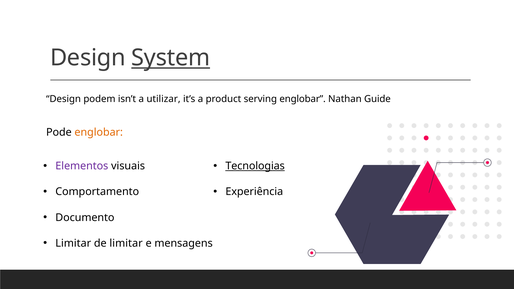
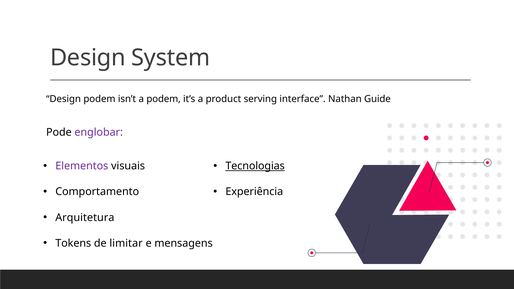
System underline: present -> none
a utilizar: utilizar -> podem
serving englobar: englobar -> interface
englobar at (99, 132) colour: orange -> purple
Documento: Documento -> Arquitetura
Limitar at (73, 243): Limitar -> Tokens
